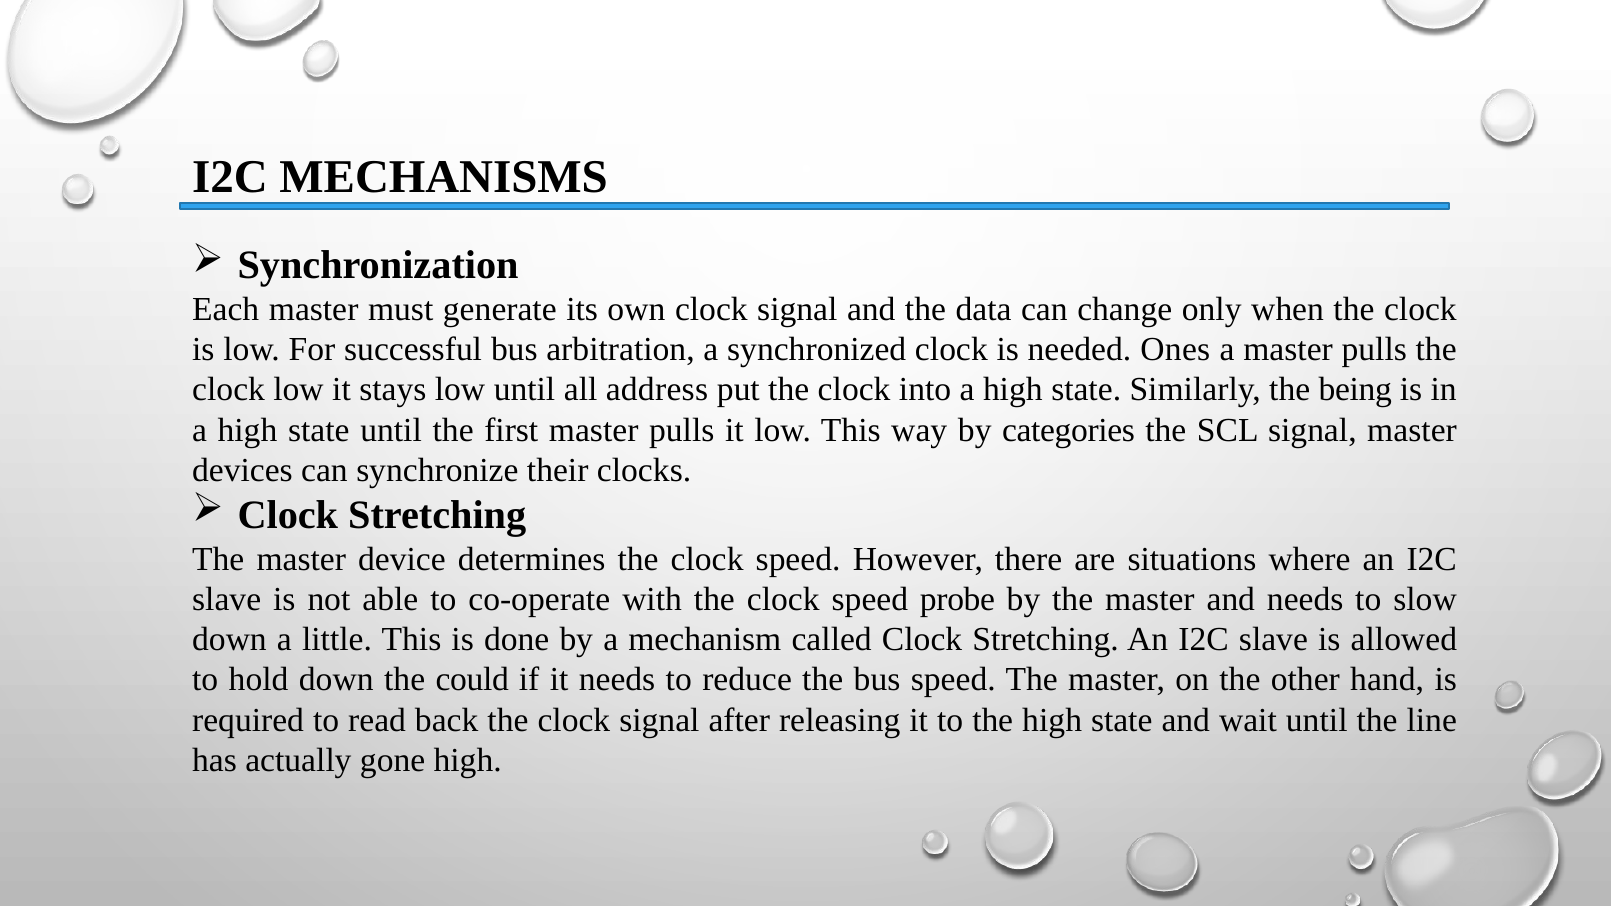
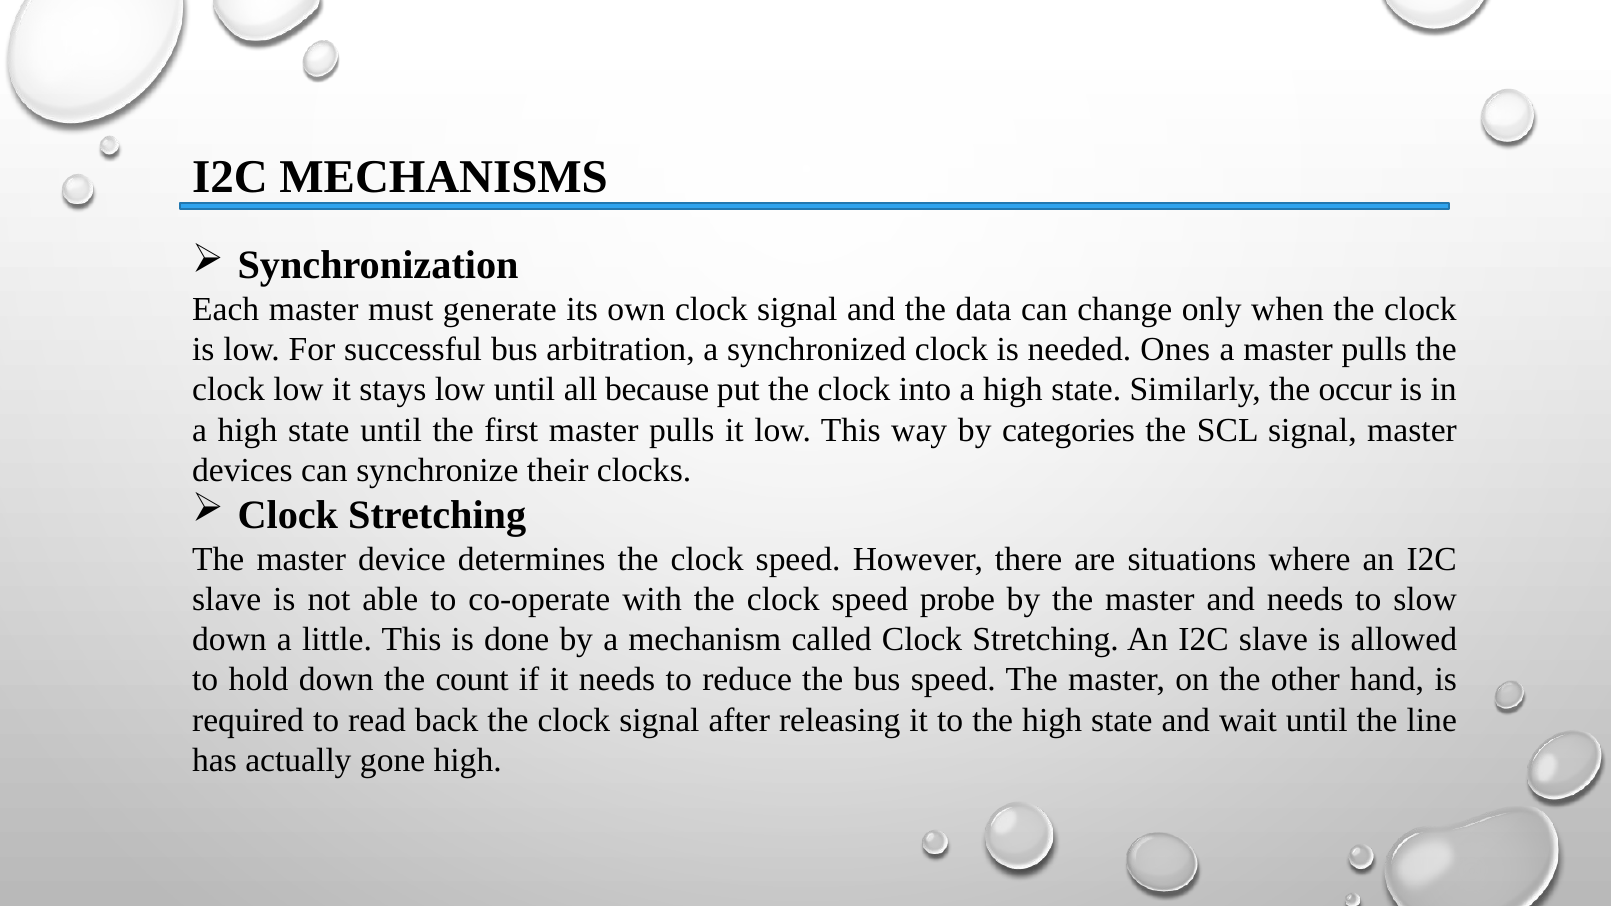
address: address -> because
being: being -> occur
could: could -> count
